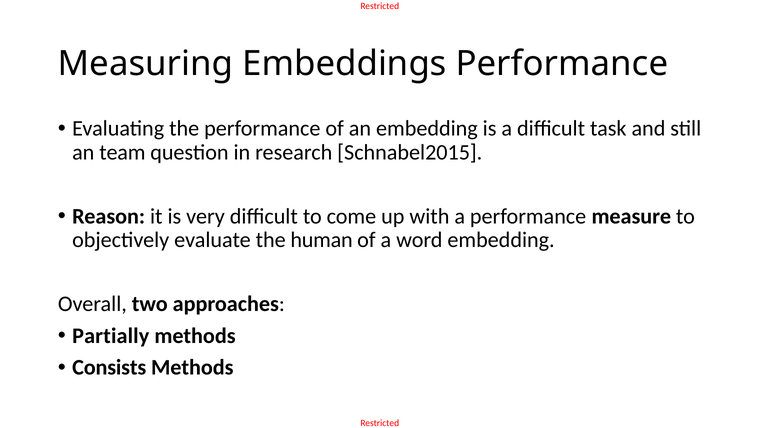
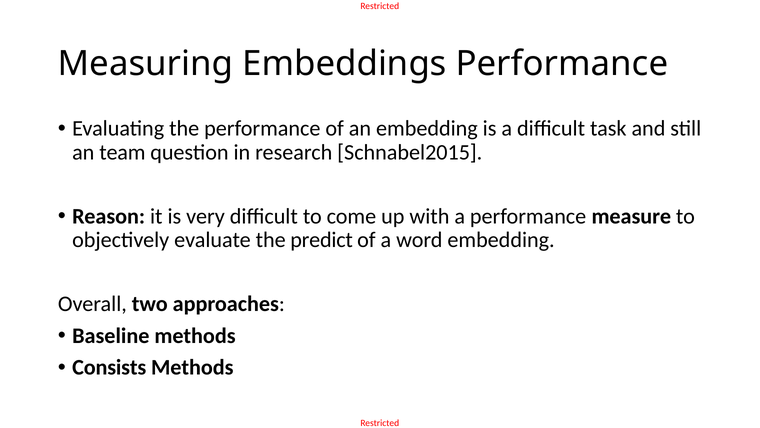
human: human -> predict
Partially: Partially -> Baseline
